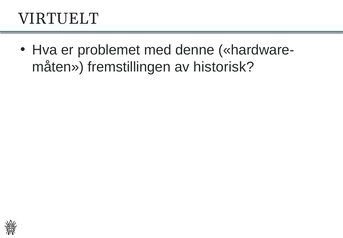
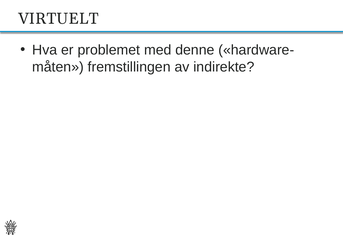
historisk: historisk -> indirekte
